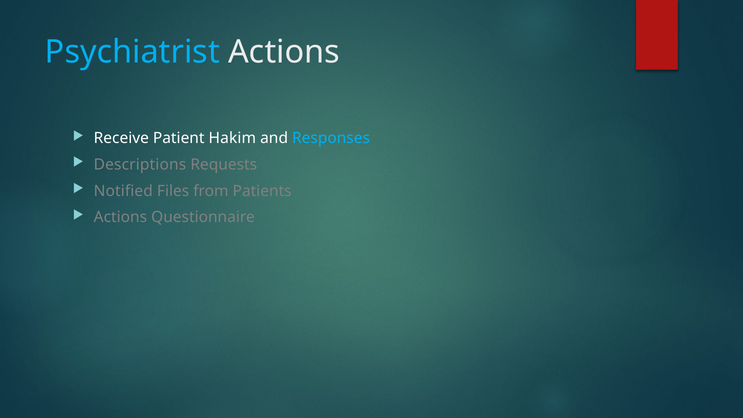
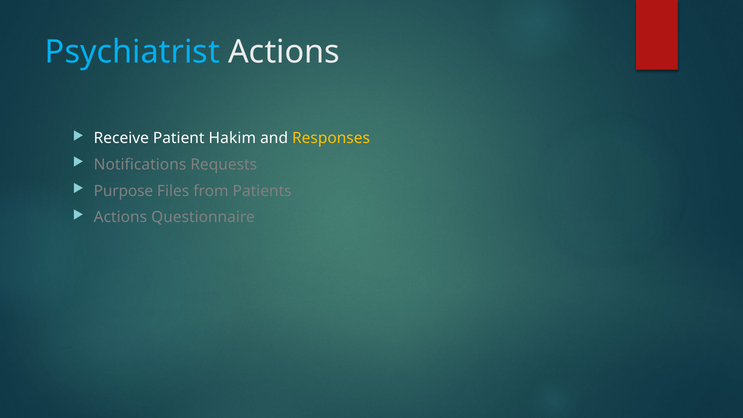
Responses colour: light blue -> yellow
Descriptions: Descriptions -> Notifications
Notified: Notified -> Purpose
